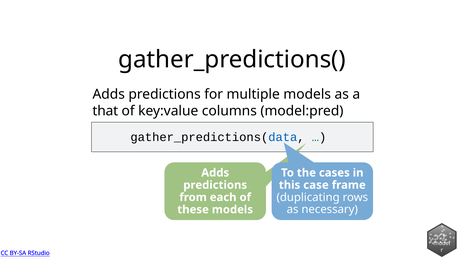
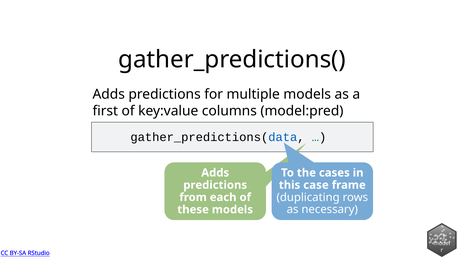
that: that -> first
